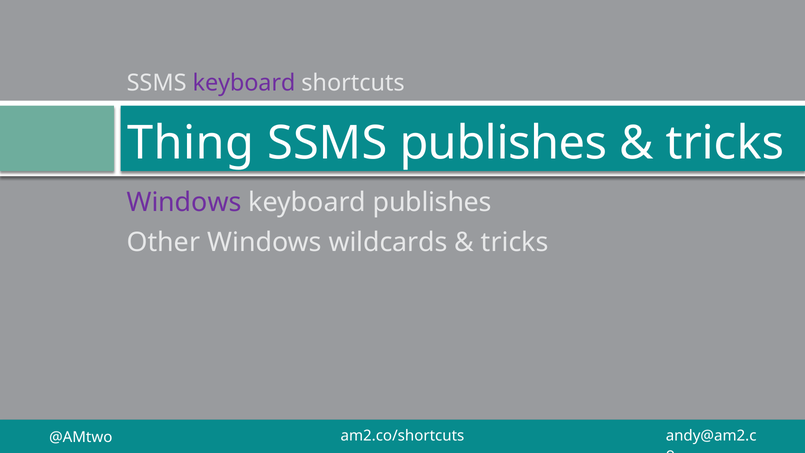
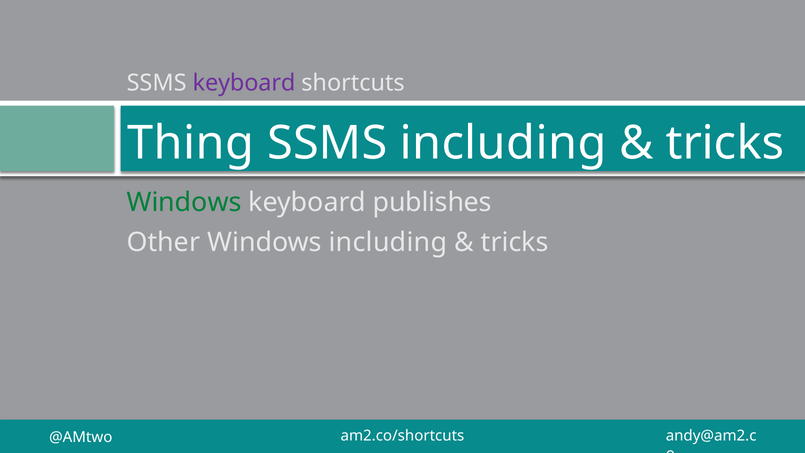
SSMS publishes: publishes -> including
Windows at (184, 202) colour: purple -> green
Windows wildcards: wildcards -> including
